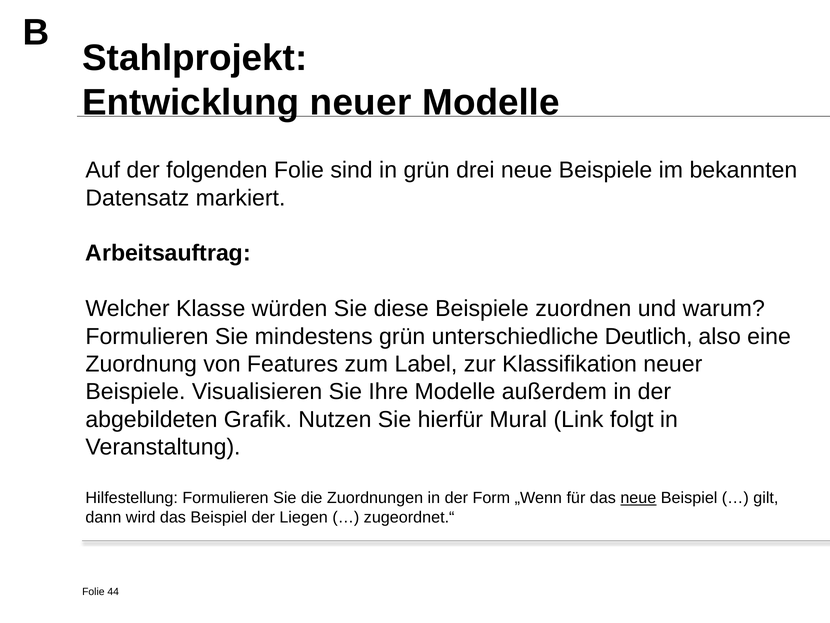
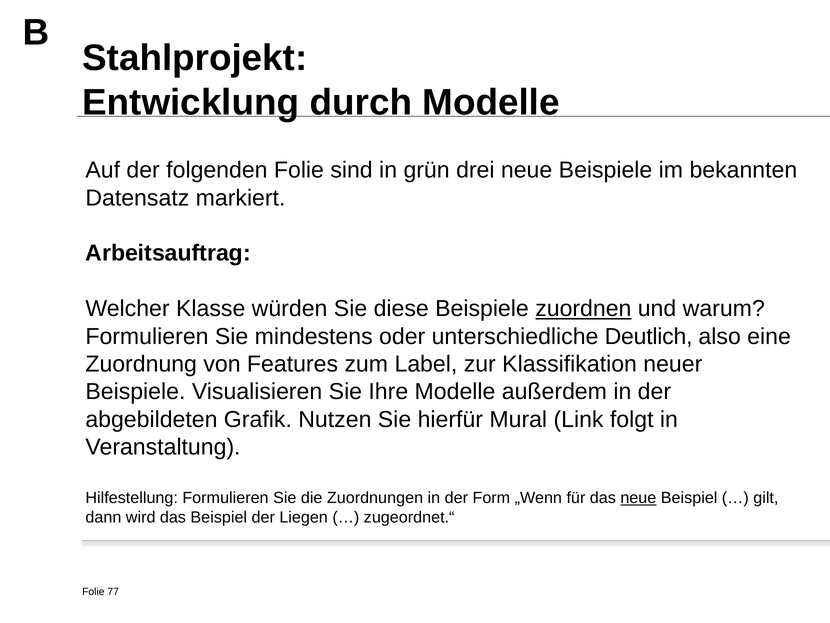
Entwicklung neuer: neuer -> durch
zuordnen underline: none -> present
mindestens grün: grün -> oder
44: 44 -> 77
